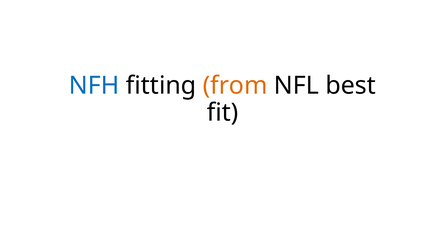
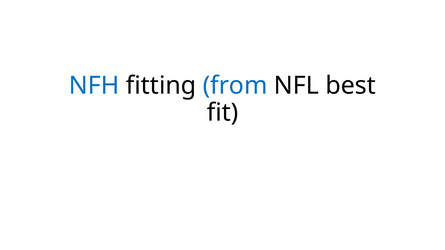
from colour: orange -> blue
